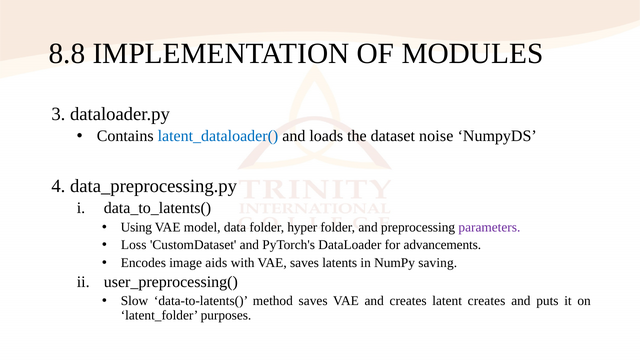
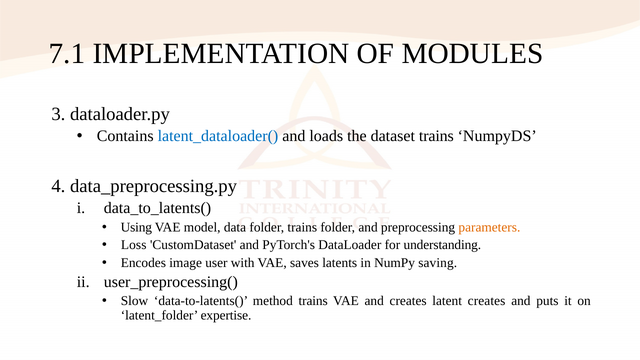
8.8: 8.8 -> 7.1
dataset noise: noise -> trains
folder hyper: hyper -> trains
parameters colour: purple -> orange
advancements: advancements -> understanding
aids: aids -> user
method saves: saves -> trains
purposes: purposes -> expertise
